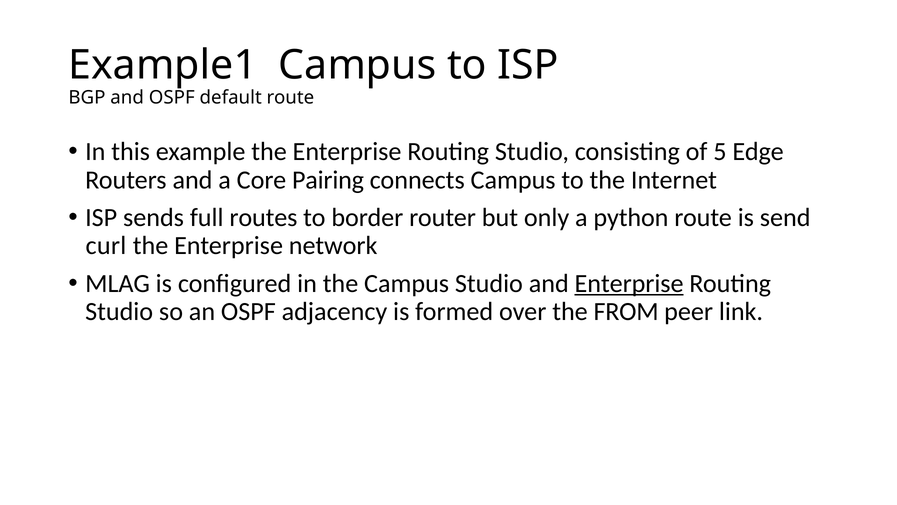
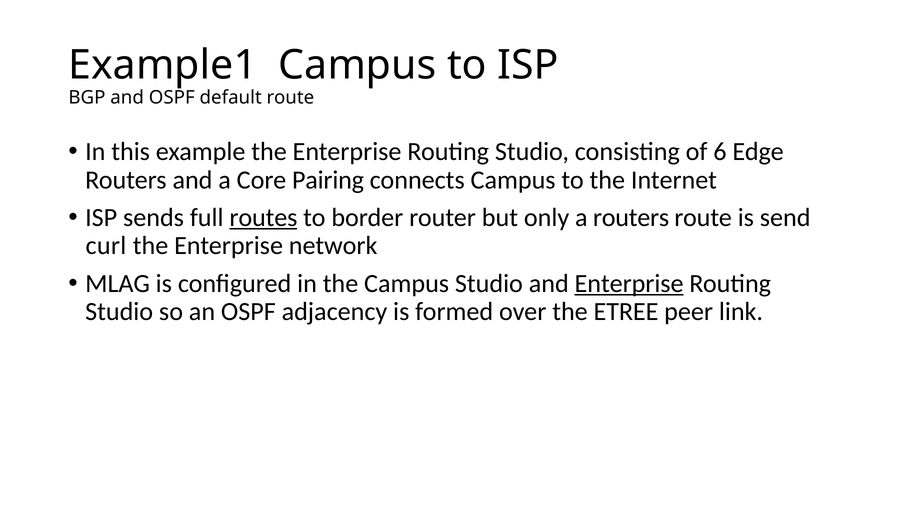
5: 5 -> 6
routes underline: none -> present
a python: python -> routers
FROM: FROM -> ETREE
